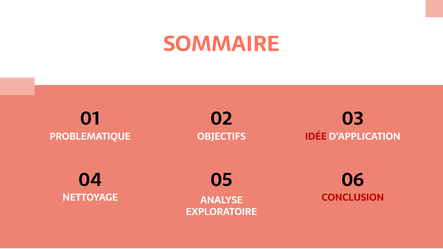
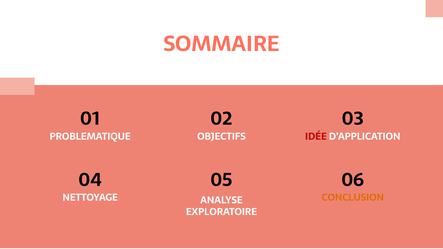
CONCLUSION colour: red -> orange
